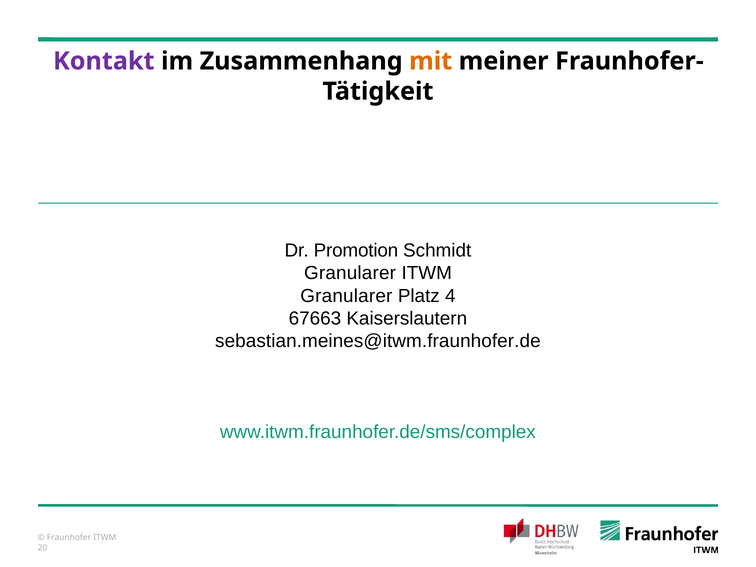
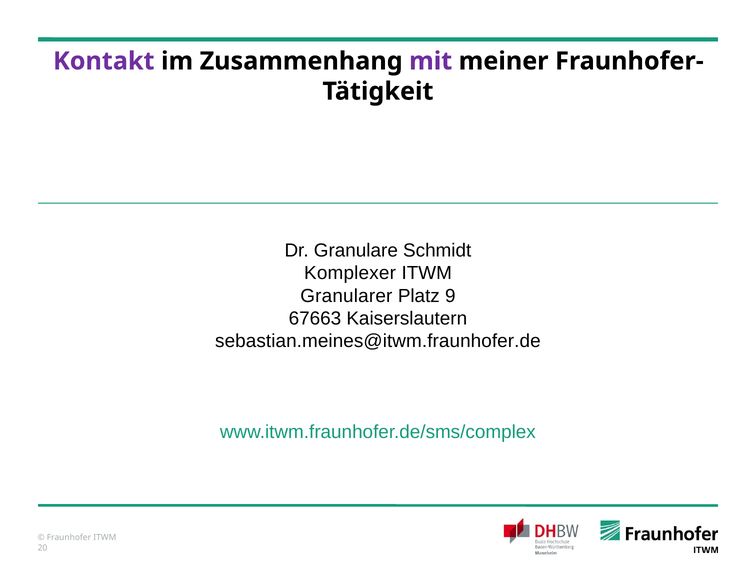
mit colour: orange -> purple
Promotion: Promotion -> Granulare
Granularer at (350, 273): Granularer -> Komplexer
4: 4 -> 9
